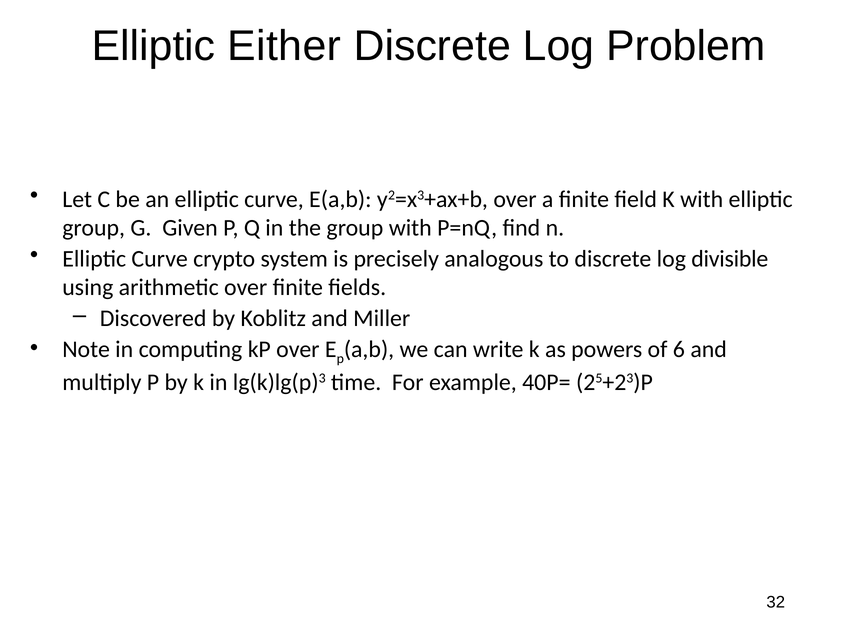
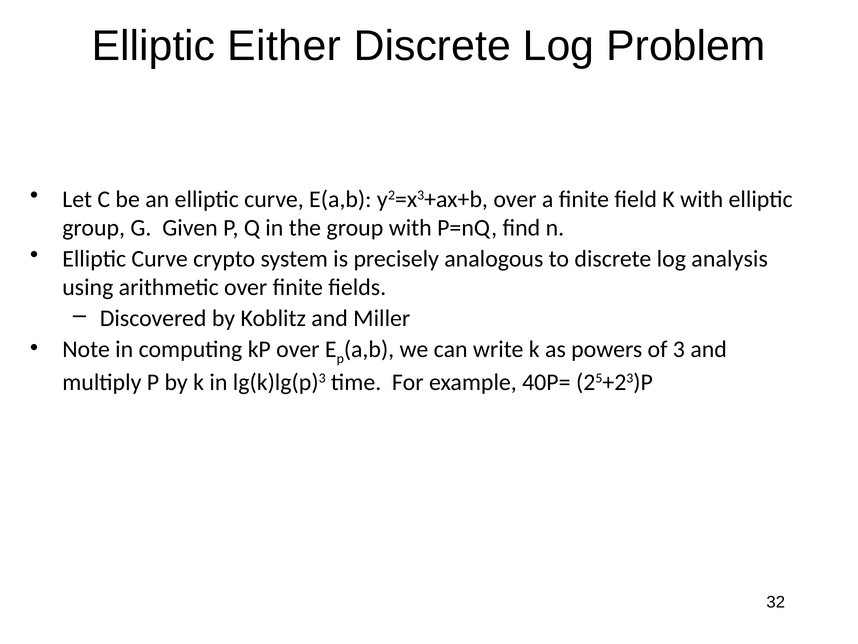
divisible: divisible -> analysis
6: 6 -> 3
